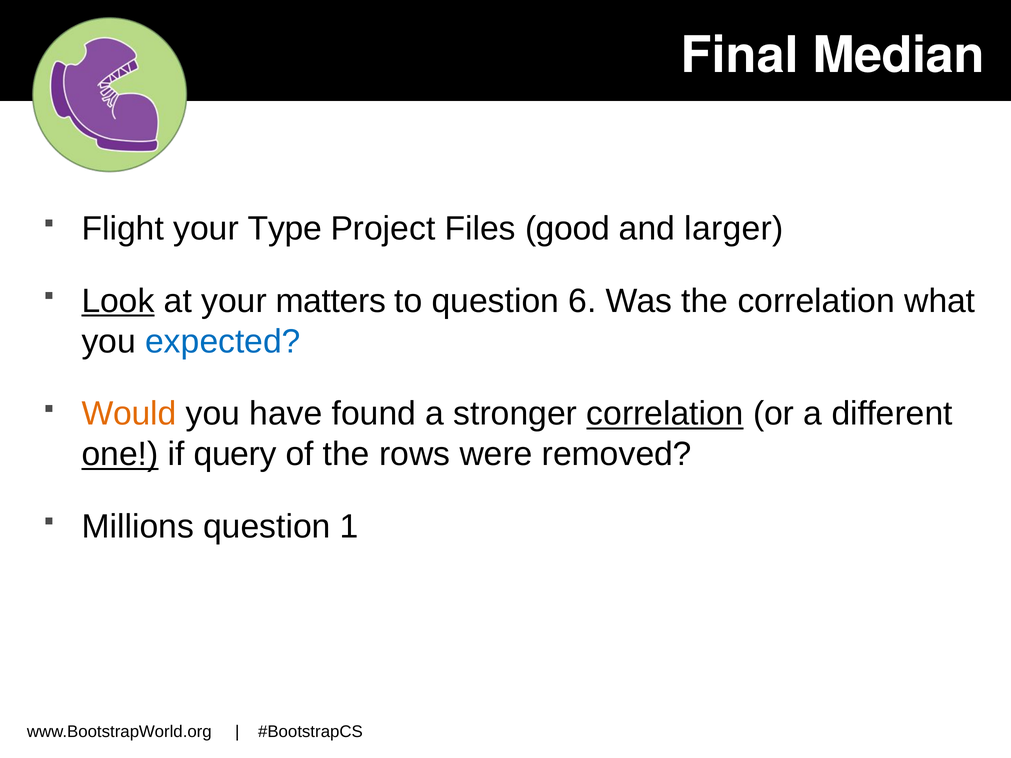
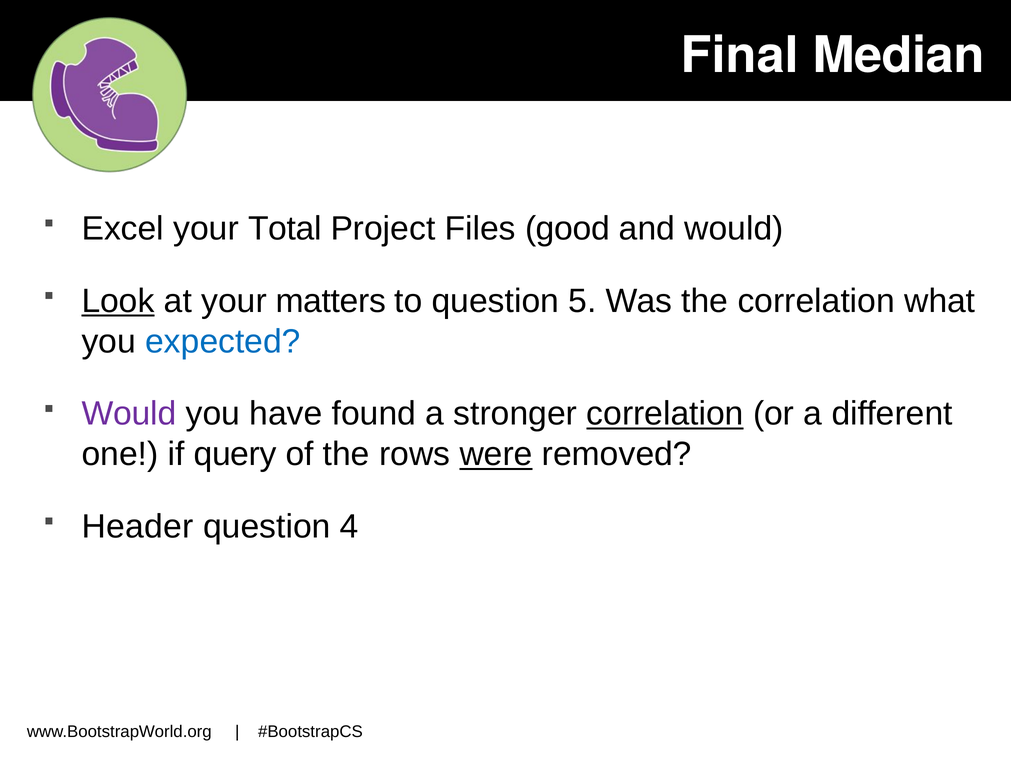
Flight: Flight -> Excel
Type: Type -> Total
and larger: larger -> would
6: 6 -> 5
Would at (129, 414) colour: orange -> purple
one underline: present -> none
were underline: none -> present
Millions: Millions -> Header
1: 1 -> 4
